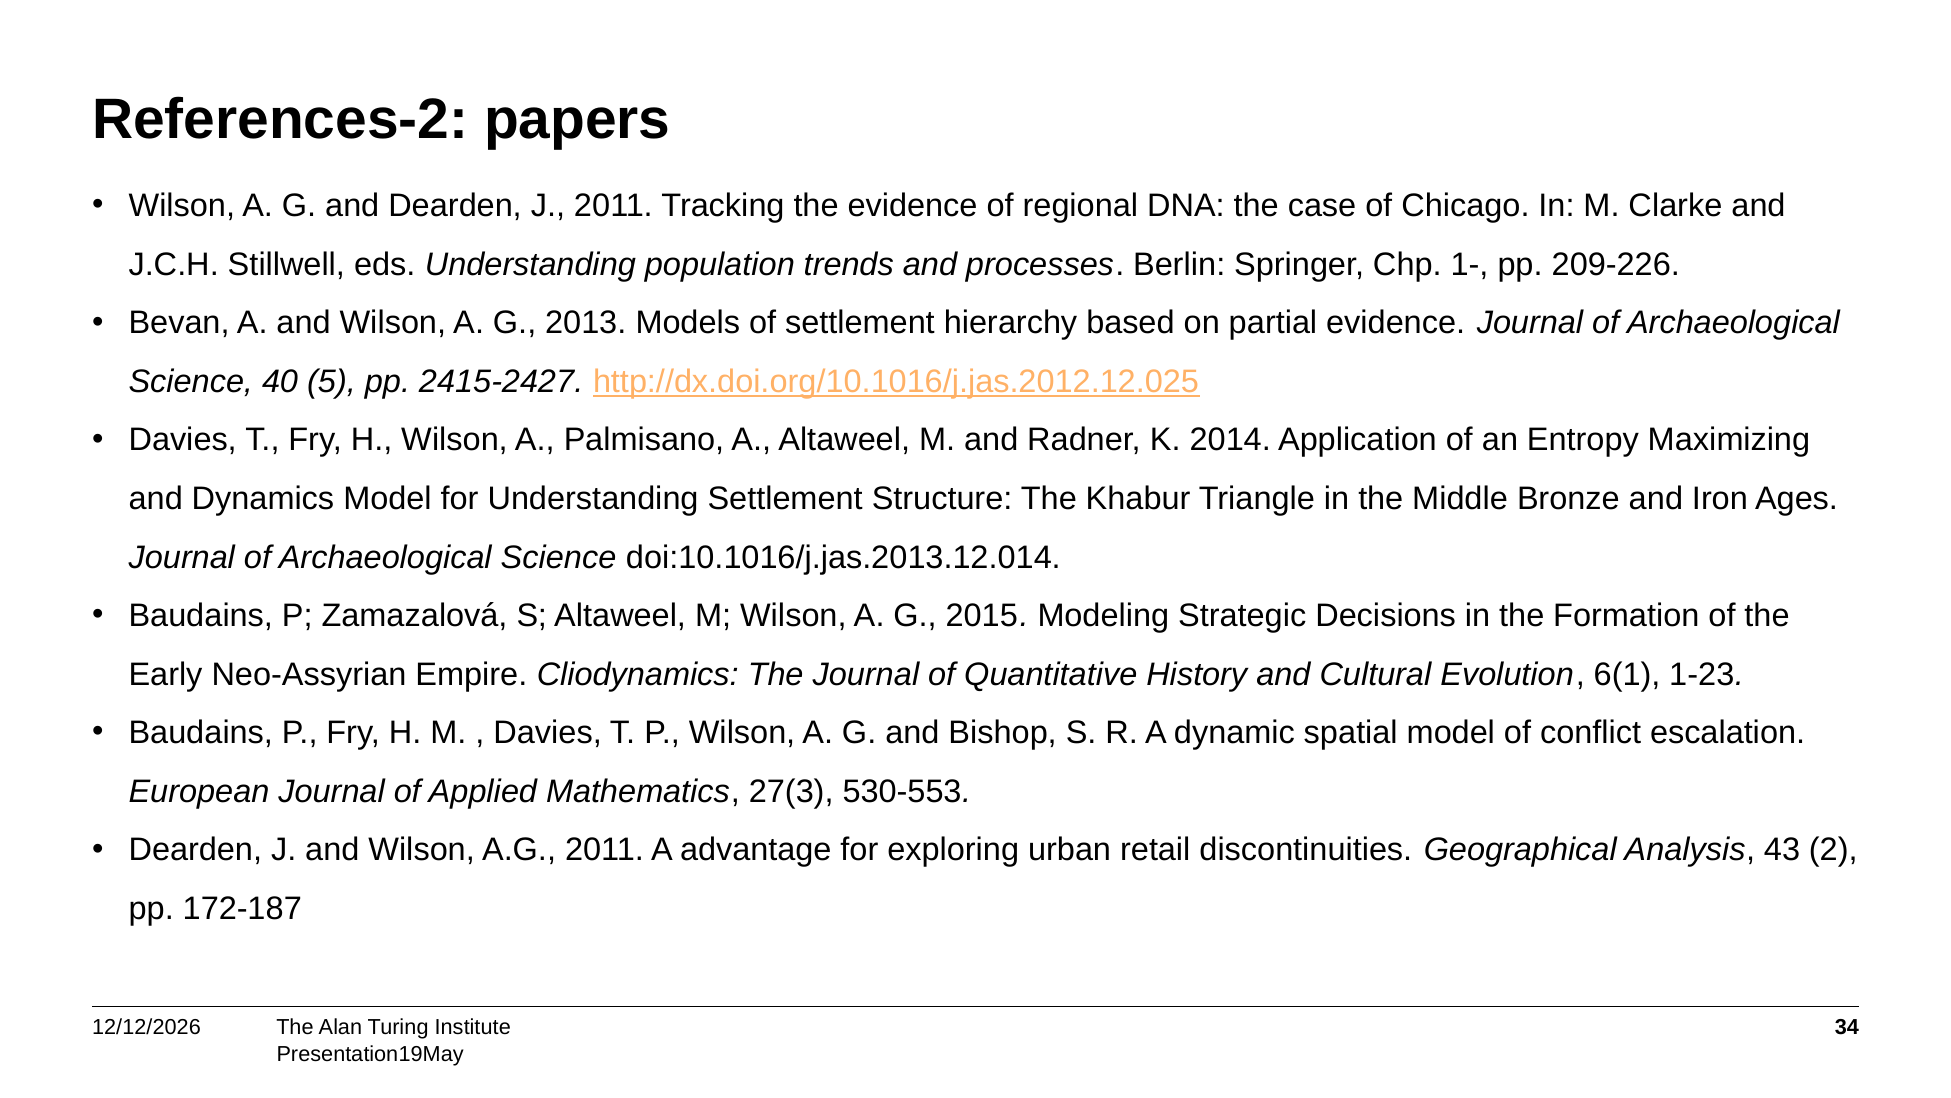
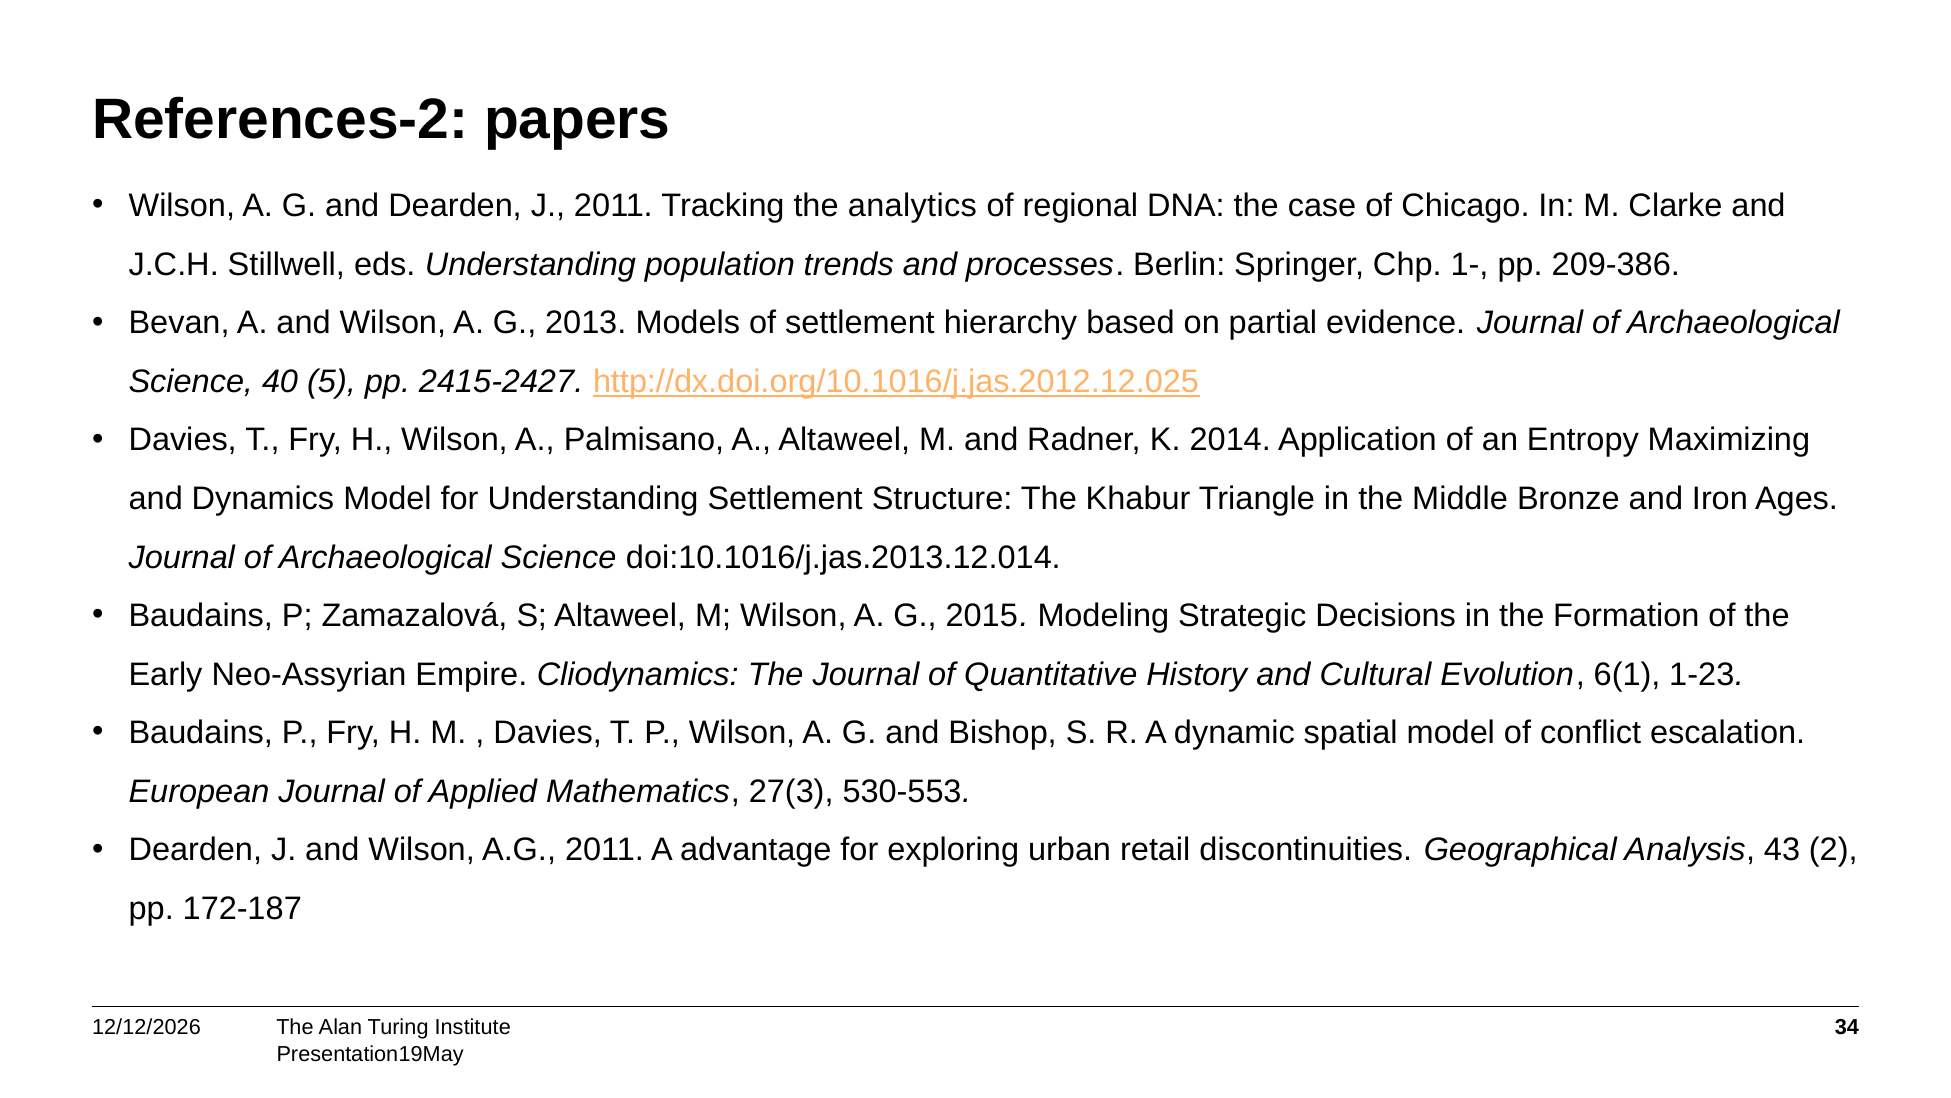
the evidence: evidence -> analytics
209-226: 209-226 -> 209-386
